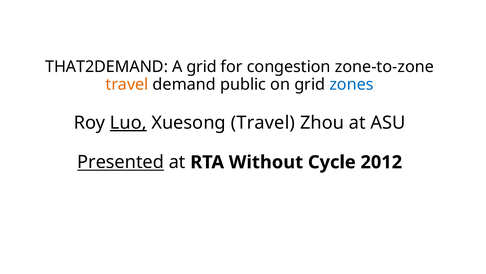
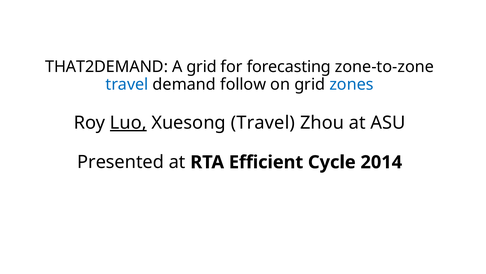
congestion: congestion -> forecasting
travel at (127, 84) colour: orange -> blue
public: public -> follow
Presented underline: present -> none
Without: Without -> Efficient
2012: 2012 -> 2014
